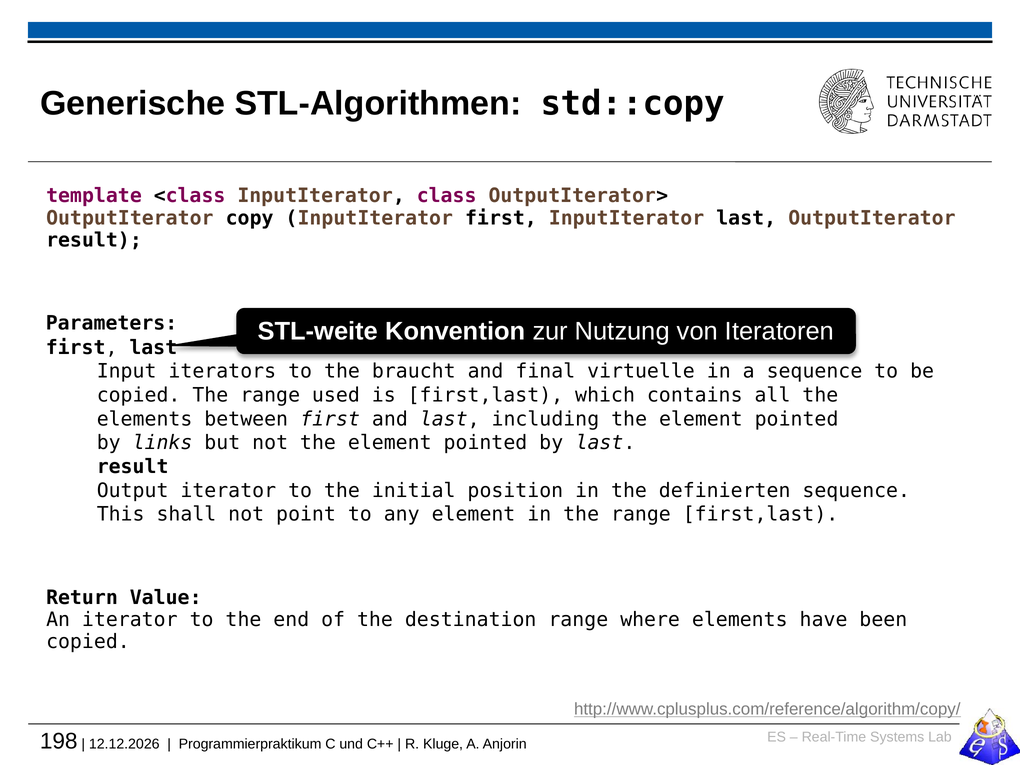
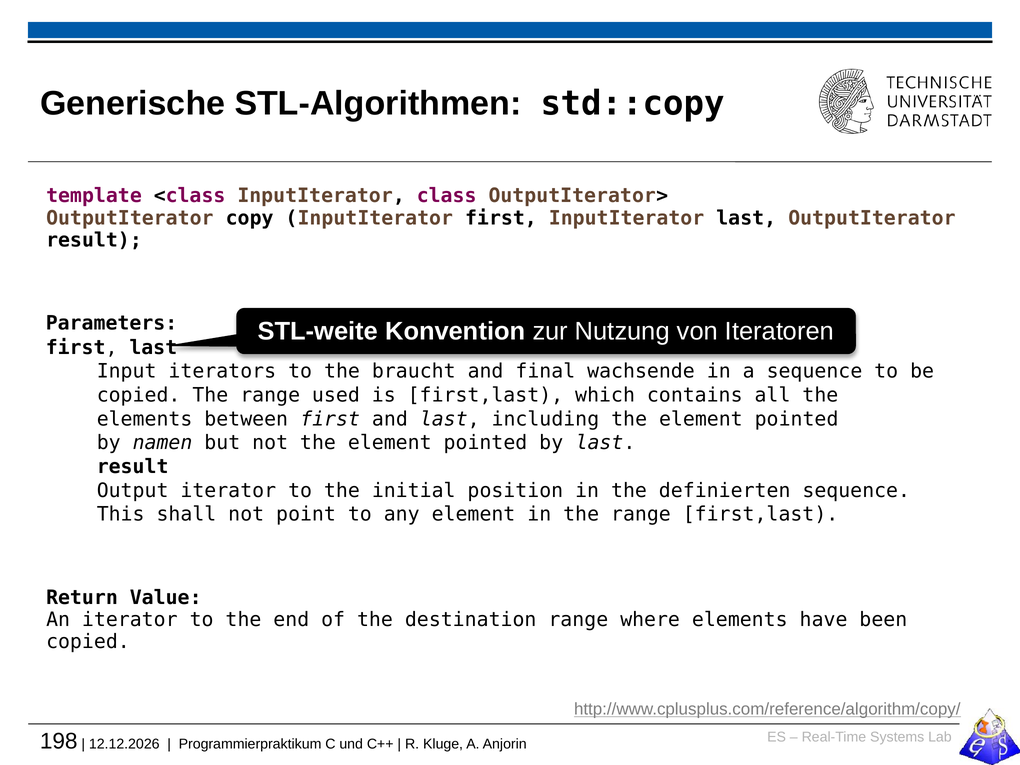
virtuelle: virtuelle -> wachsende
links: links -> namen
